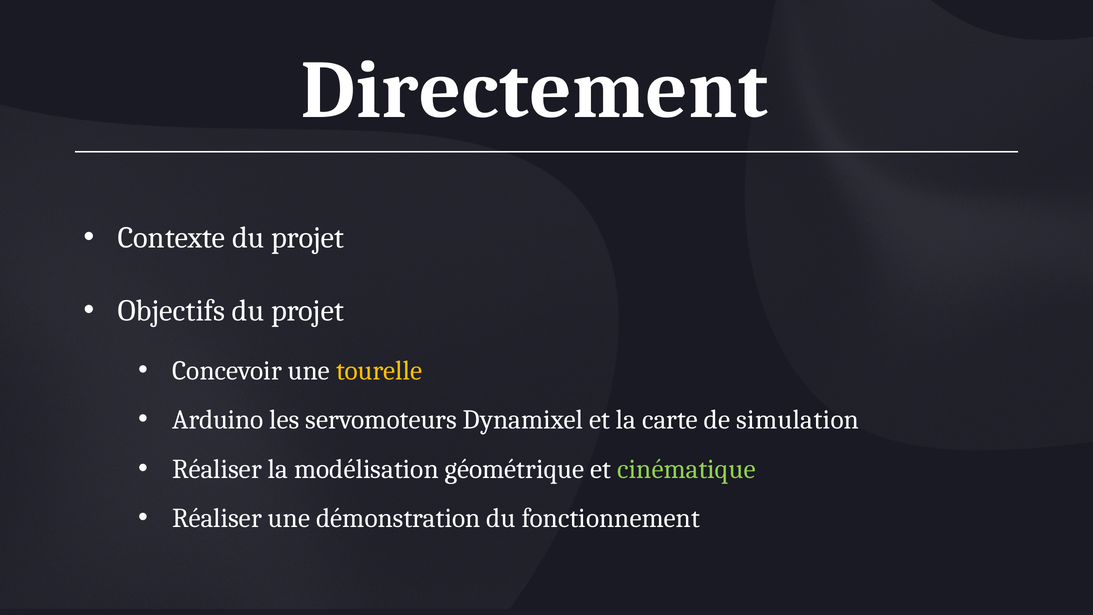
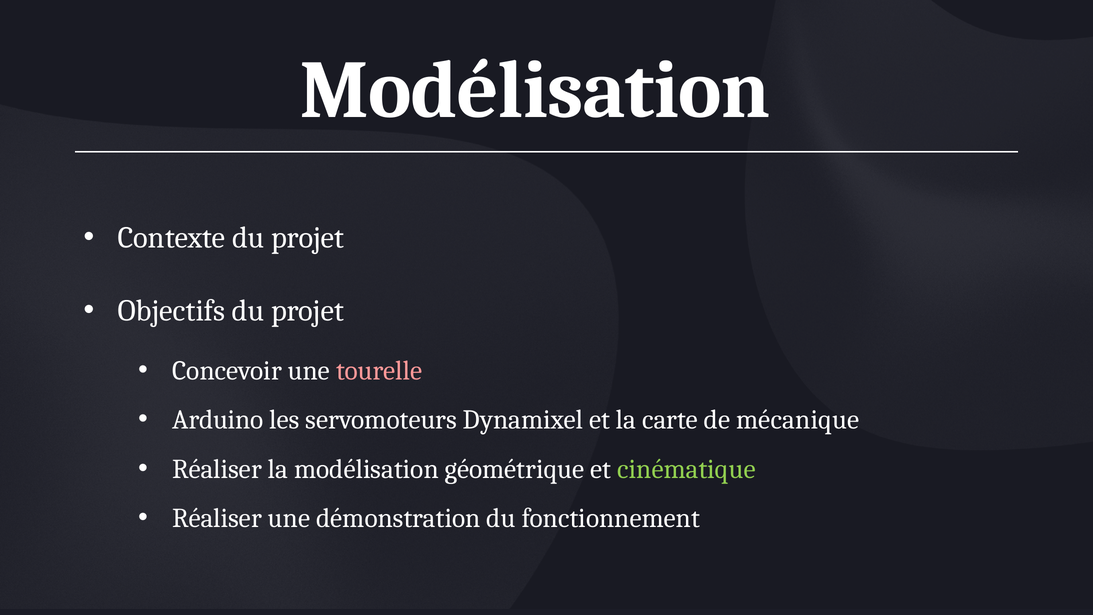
Directement at (534, 90): Directement -> Modélisation
tourelle colour: yellow -> pink
simulation: simulation -> mécanique
